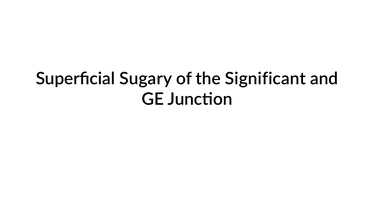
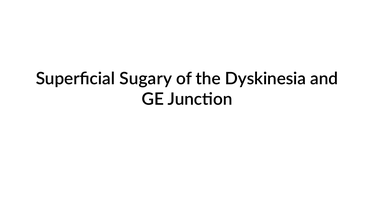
Significant: Significant -> Dyskinesia
